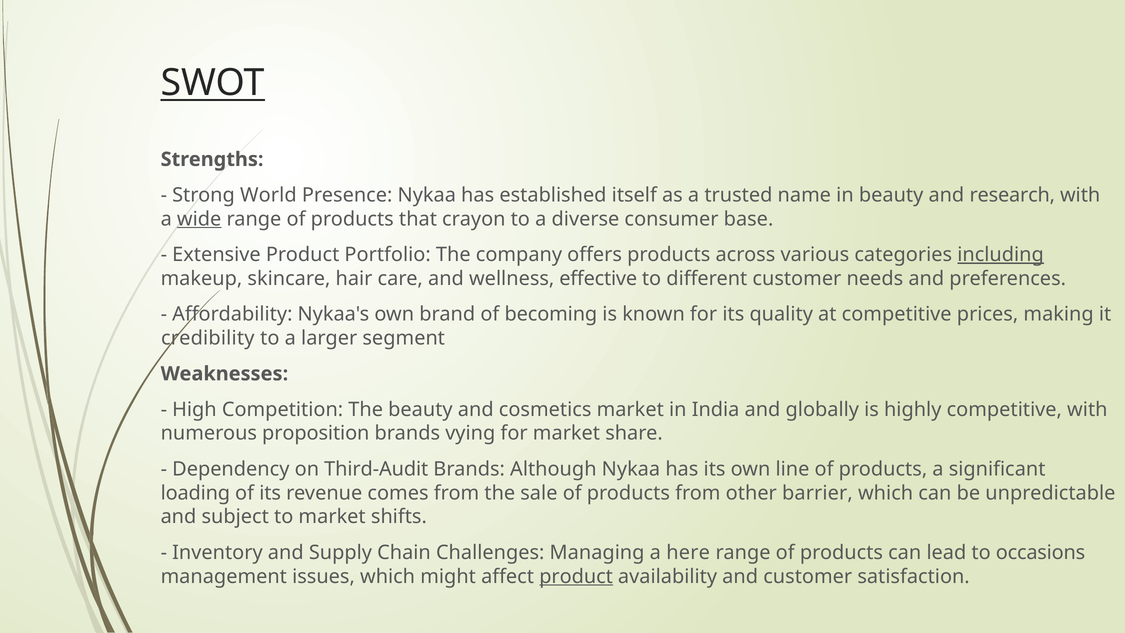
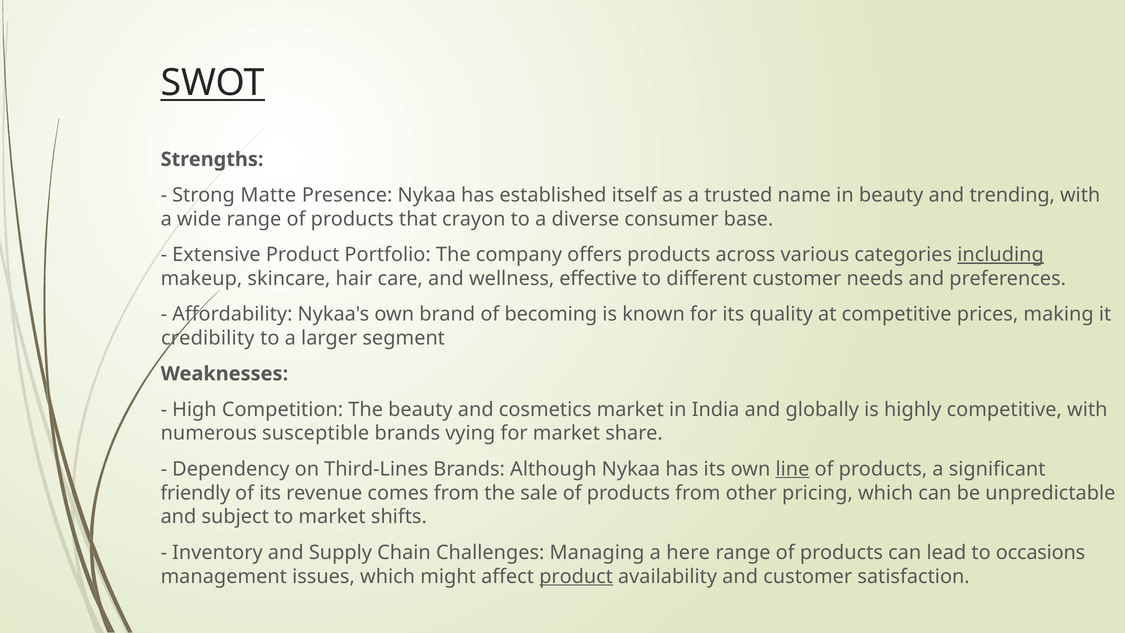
World: World -> Matte
research: research -> trending
wide underline: present -> none
proposition: proposition -> susceptible
Third-Audit: Third-Audit -> Third-Lines
line underline: none -> present
loading: loading -> friendly
barrier: barrier -> pricing
